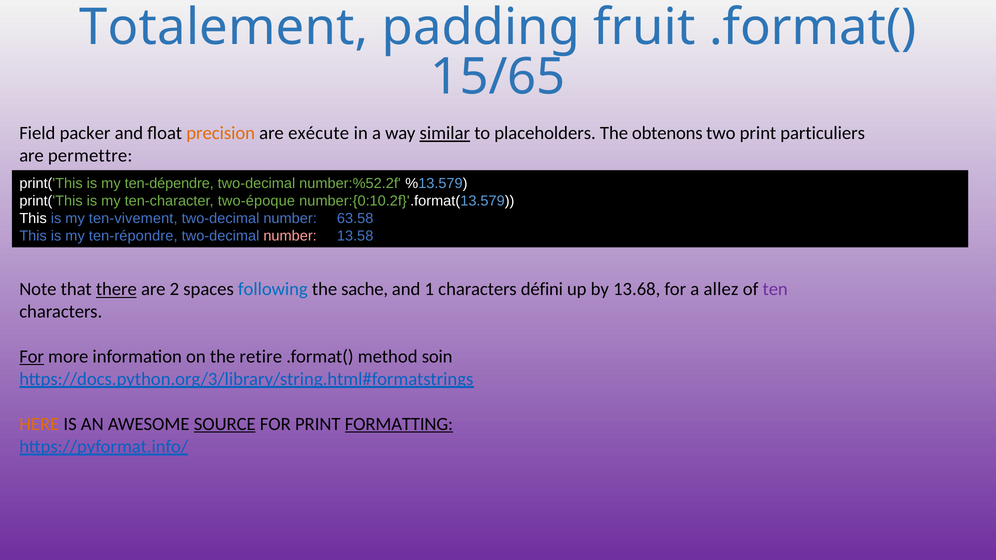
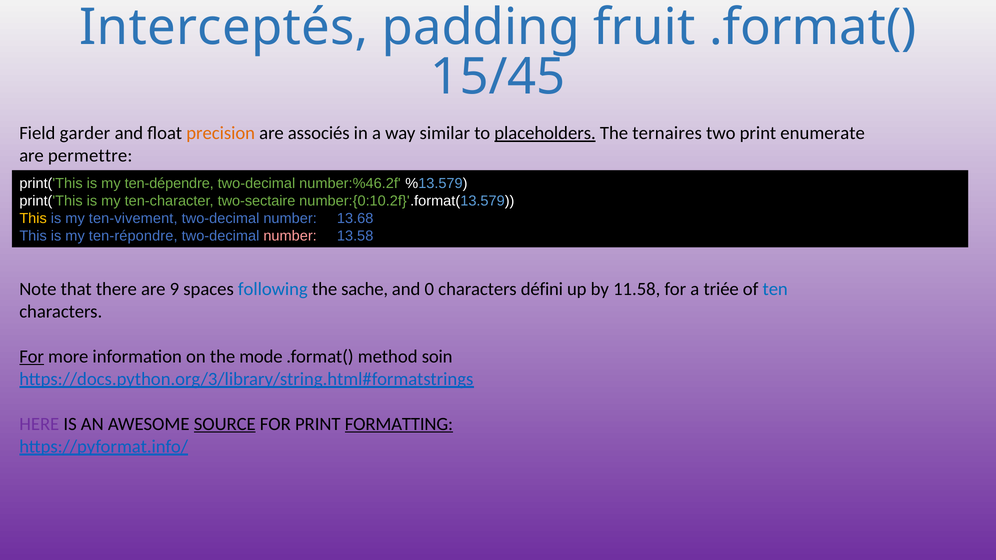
Totalement: Totalement -> Interceptés
15/65: 15/65 -> 15/45
packer: packer -> garder
exécute: exécute -> associés
similar underline: present -> none
placeholders underline: none -> present
obtenons: obtenons -> ternaires
particuliers: particuliers -> enumerate
number:%52.2f: number:%52.2f -> number:%46.2f
two-époque: two-époque -> two-sectaire
This at (33, 219) colour: white -> yellow
63.58: 63.58 -> 13.68
there underline: present -> none
2: 2 -> 9
1: 1 -> 0
13.68: 13.68 -> 11.58
allez: allez -> triée
ten colour: purple -> blue
retire: retire -> mode
HERE colour: orange -> purple
